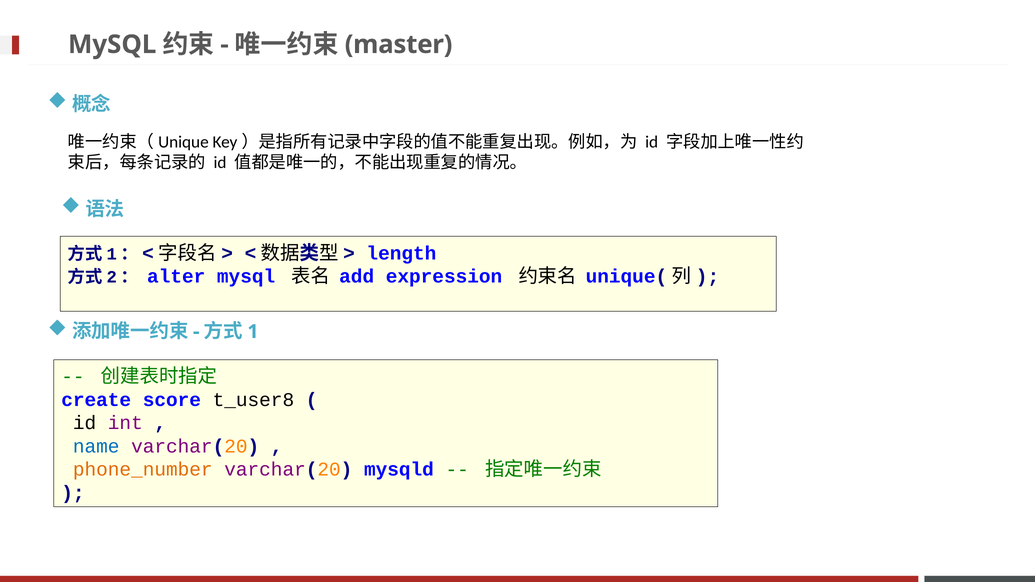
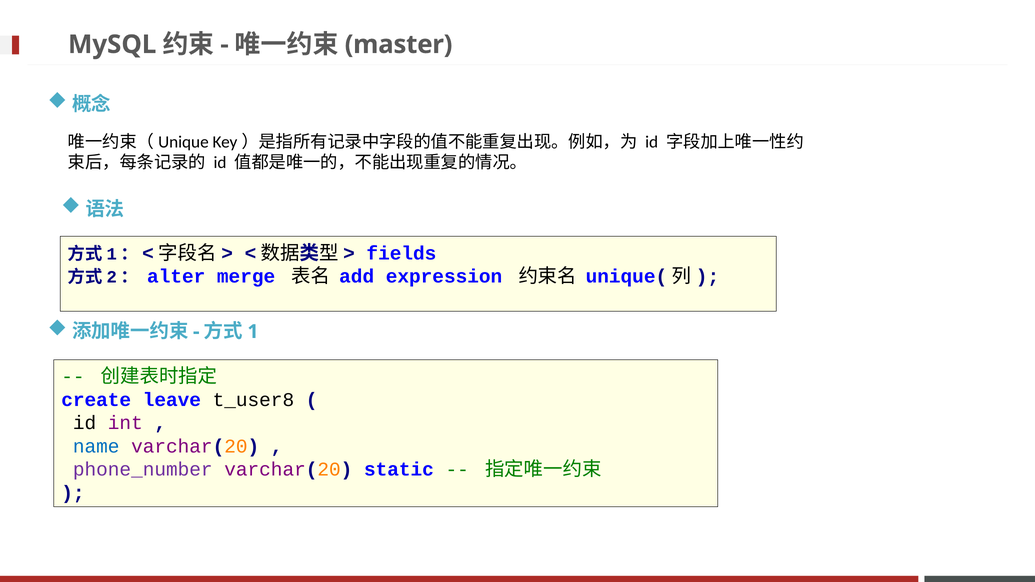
length: length -> fields
alter mysql: mysql -> merge
score: score -> leave
phone_number colour: orange -> purple
mysqld: mysqld -> static
